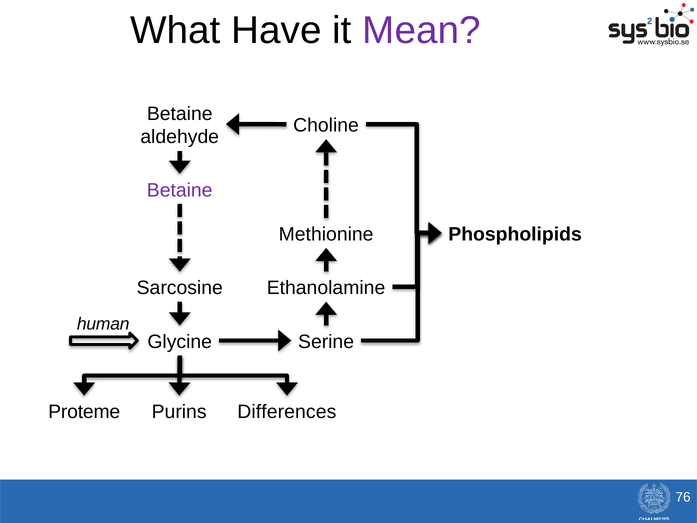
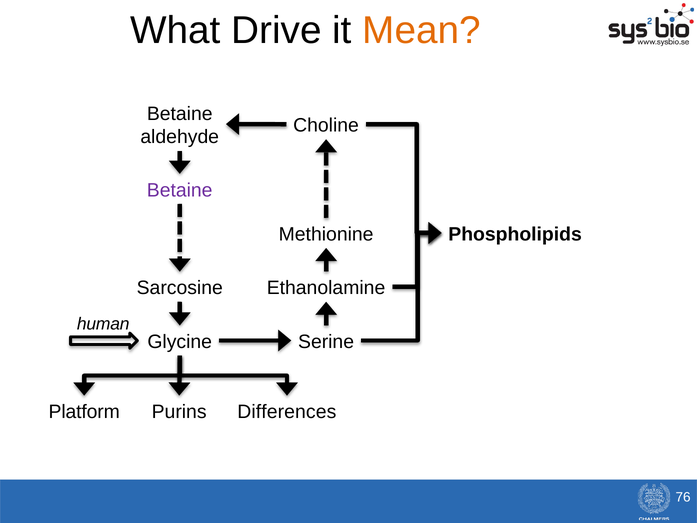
Have: Have -> Drive
Mean colour: purple -> orange
Proteme: Proteme -> Platform
